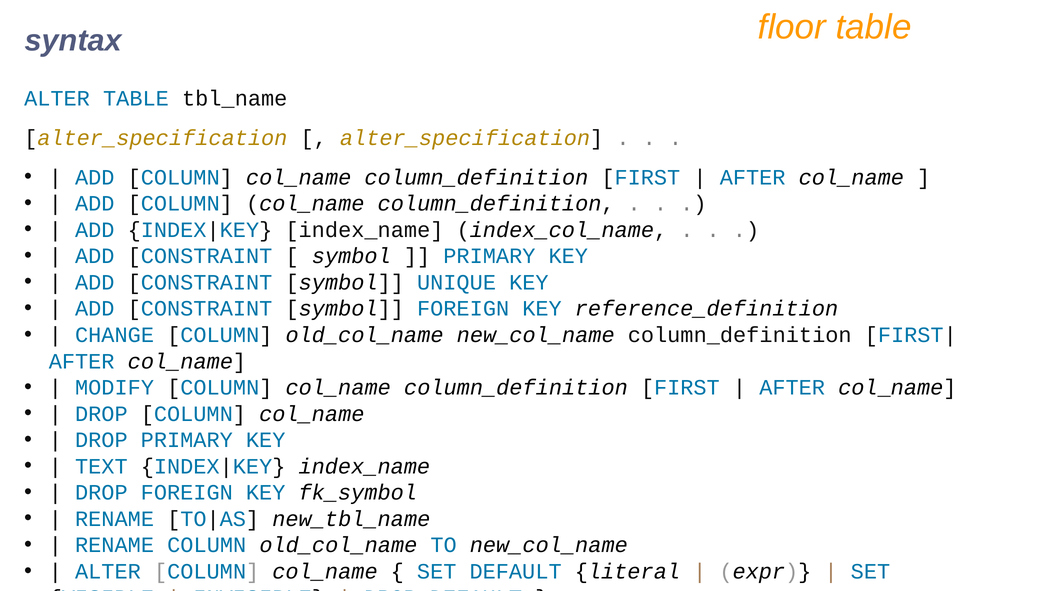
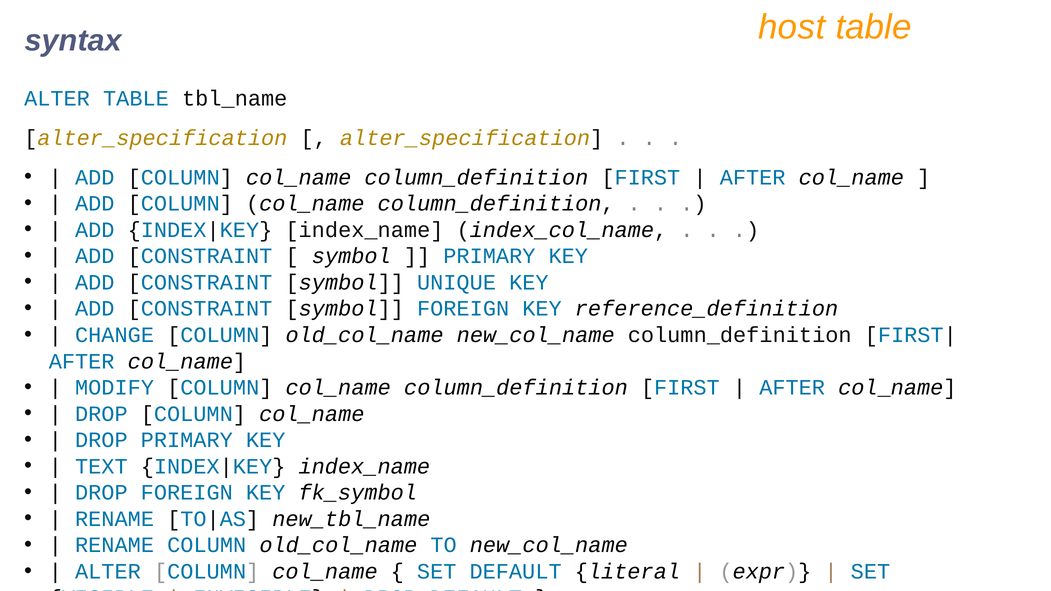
floor: floor -> host
